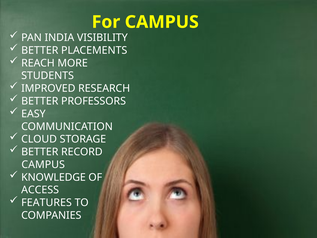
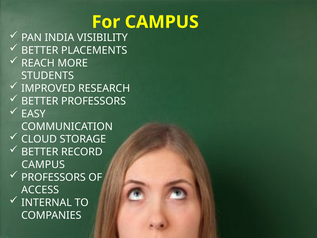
KNOWLEDGE at (54, 177): KNOWLEDGE -> PROFESSORS
FEATURES: FEATURES -> INTERNAL
